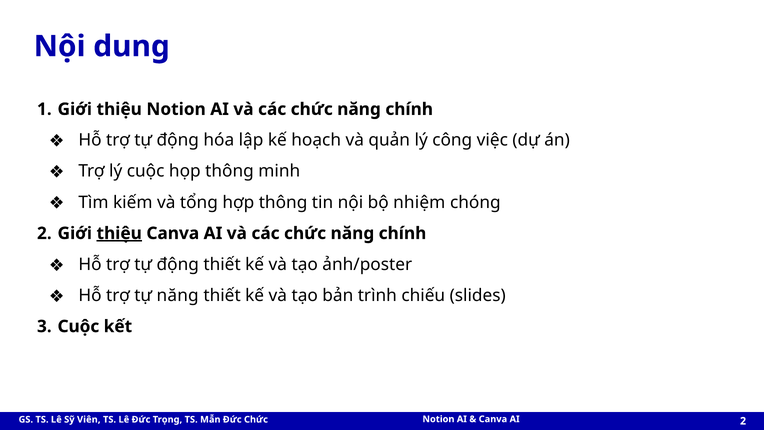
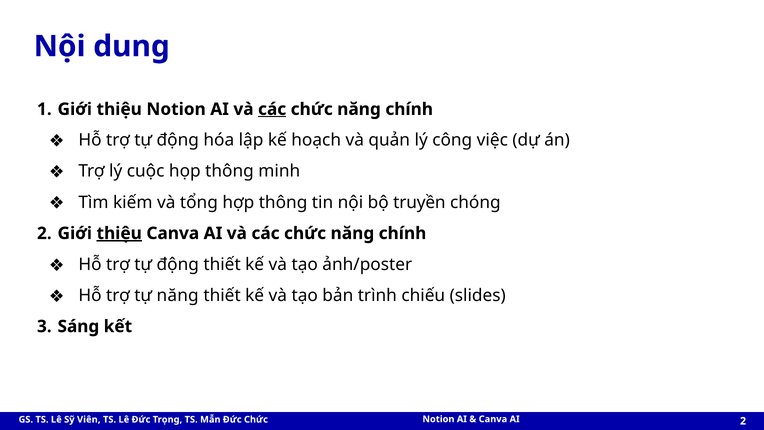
các at (272, 109) underline: none -> present
nhiệm: nhiệm -> truyền
Cuộc at (78, 326): Cuộc -> Sáng
